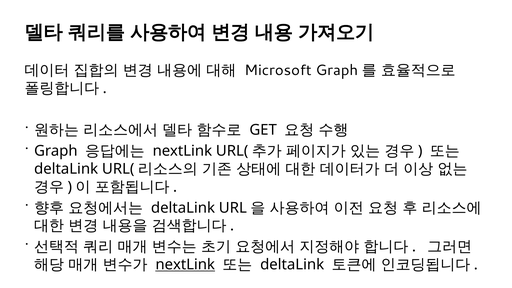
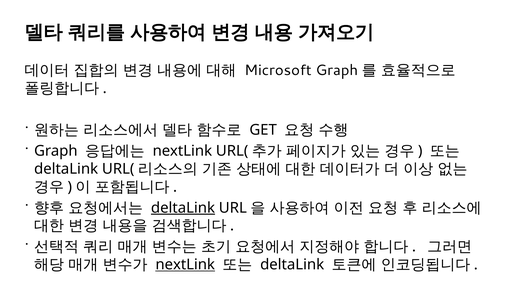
deltaLink at (183, 208) underline: none -> present
